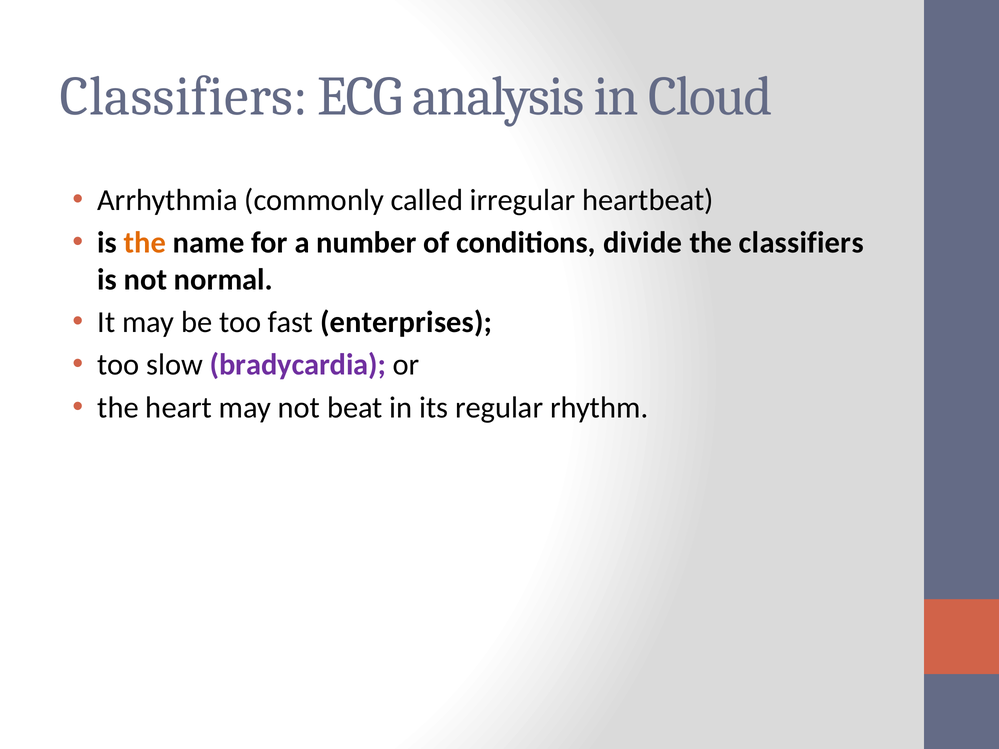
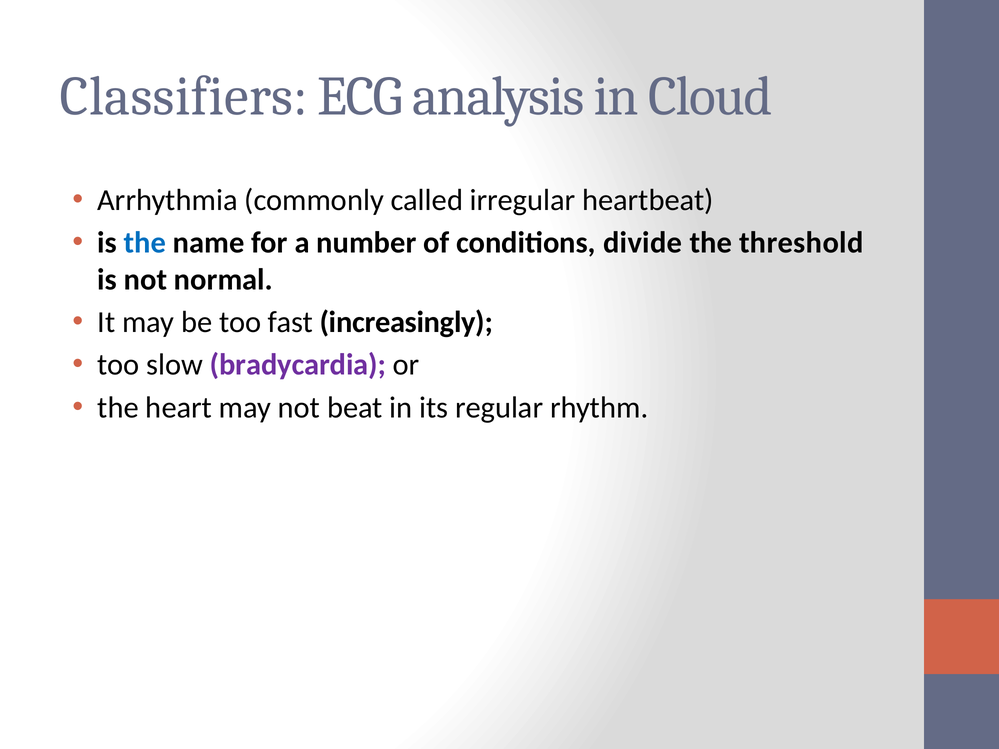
the at (145, 243) colour: orange -> blue
the classifiers: classifiers -> threshold
enterprises: enterprises -> increasingly
